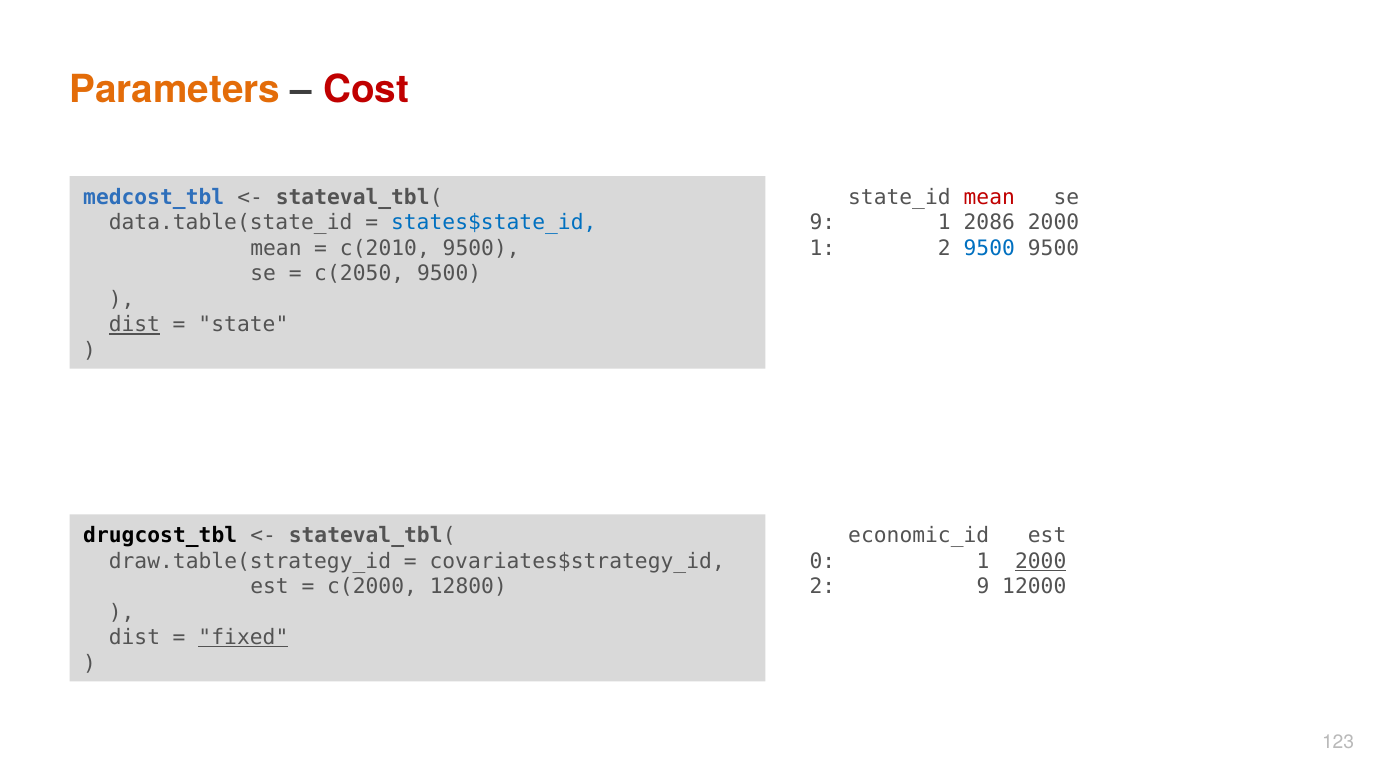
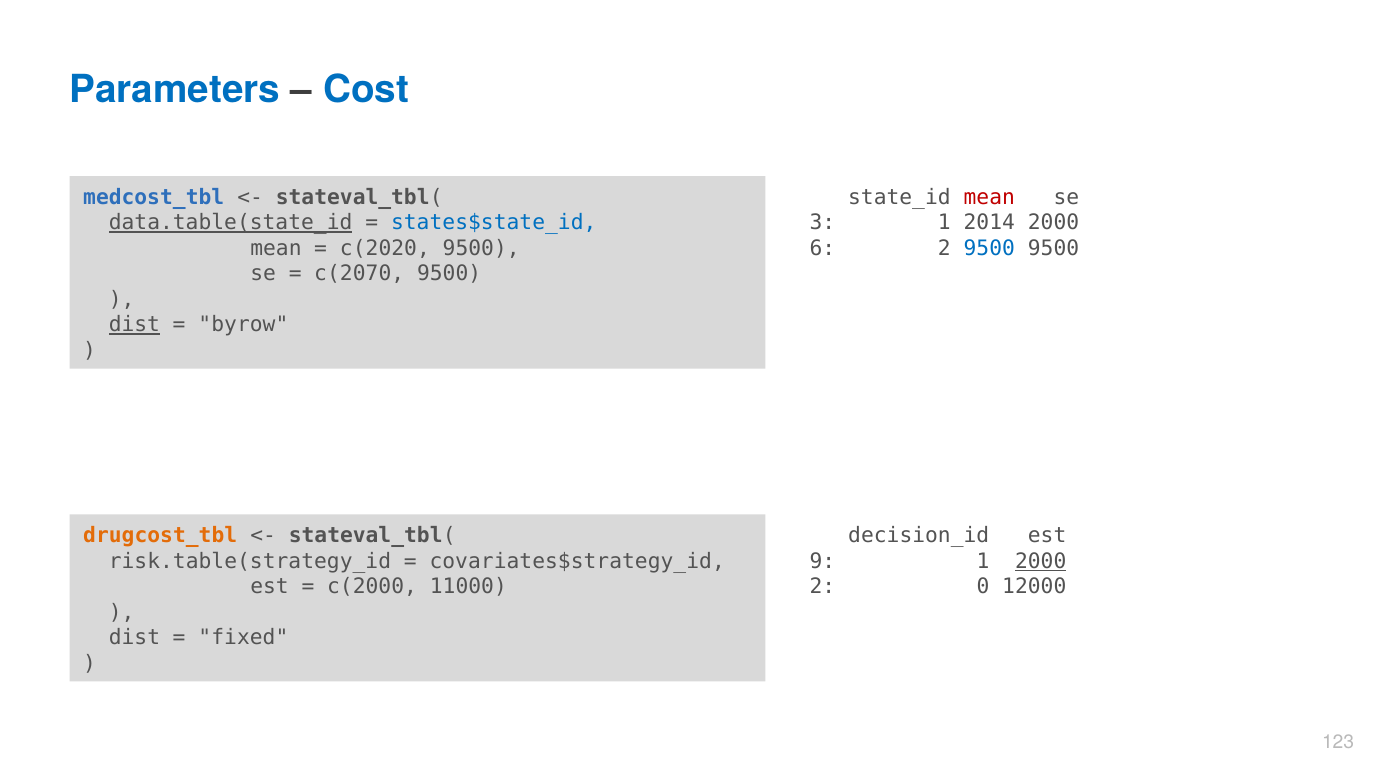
Parameters colour: orange -> blue
Cost colour: red -> blue
data.table(state_id underline: none -> present
9 at (823, 223): 9 -> 3
2086: 2086 -> 2014
c(2010: c(2010 -> c(2020
1 at (823, 248): 1 -> 6
c(2050: c(2050 -> c(2070
state: state -> byrow
drugcost_tbl colour: black -> orange
economic_id: economic_id -> decision_id
draw.table(strategy_id: draw.table(strategy_id -> risk.table(strategy_id
0: 0 -> 9
12800: 12800 -> 11000
2 9: 9 -> 0
fixed underline: present -> none
